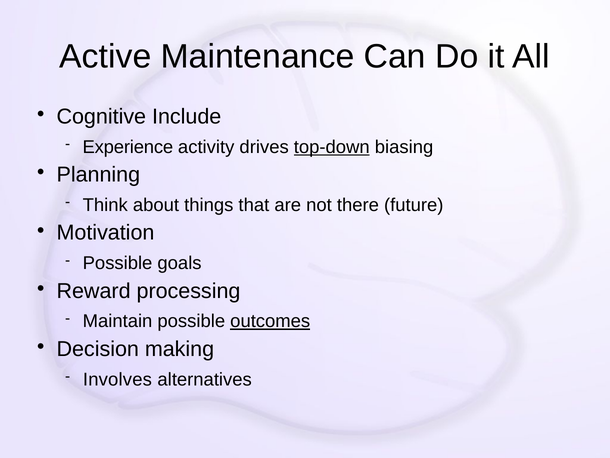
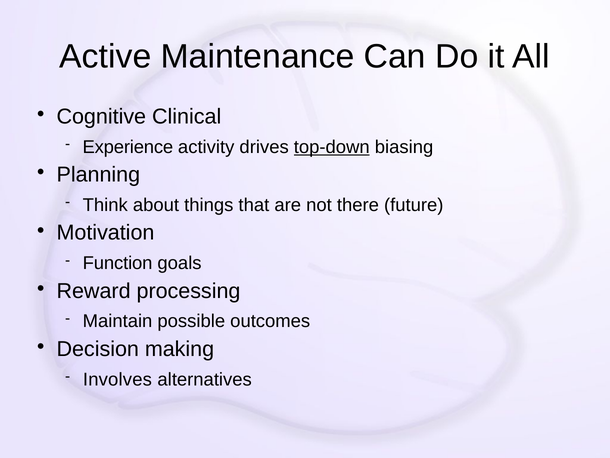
Include: Include -> Clinical
Possible at (118, 263): Possible -> Function
outcomes underline: present -> none
